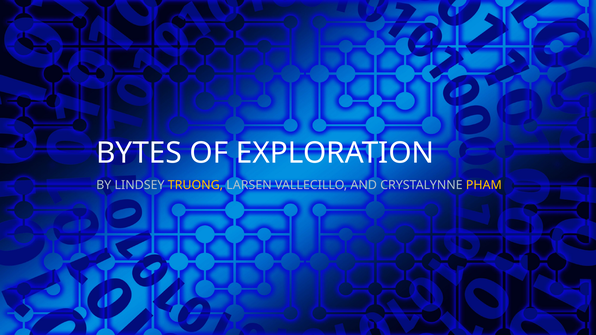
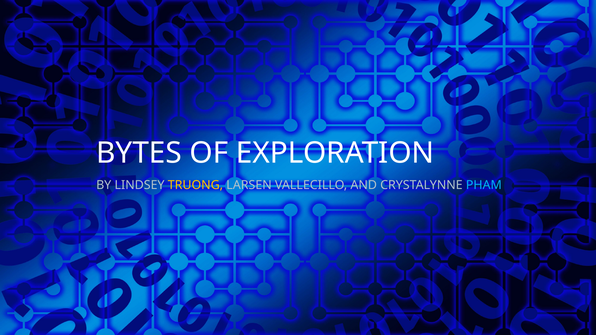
PHAM colour: yellow -> light blue
